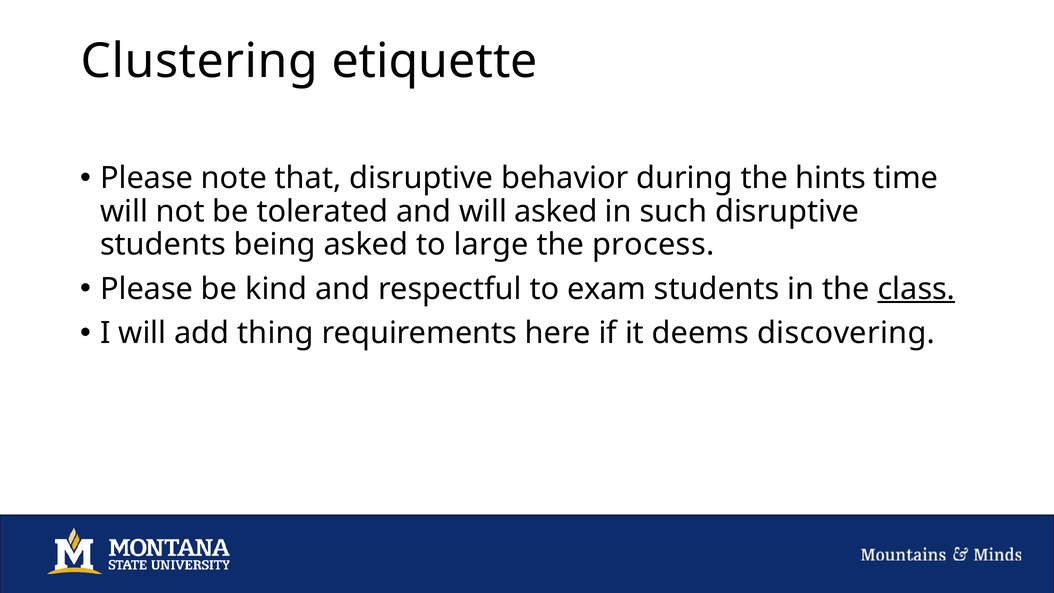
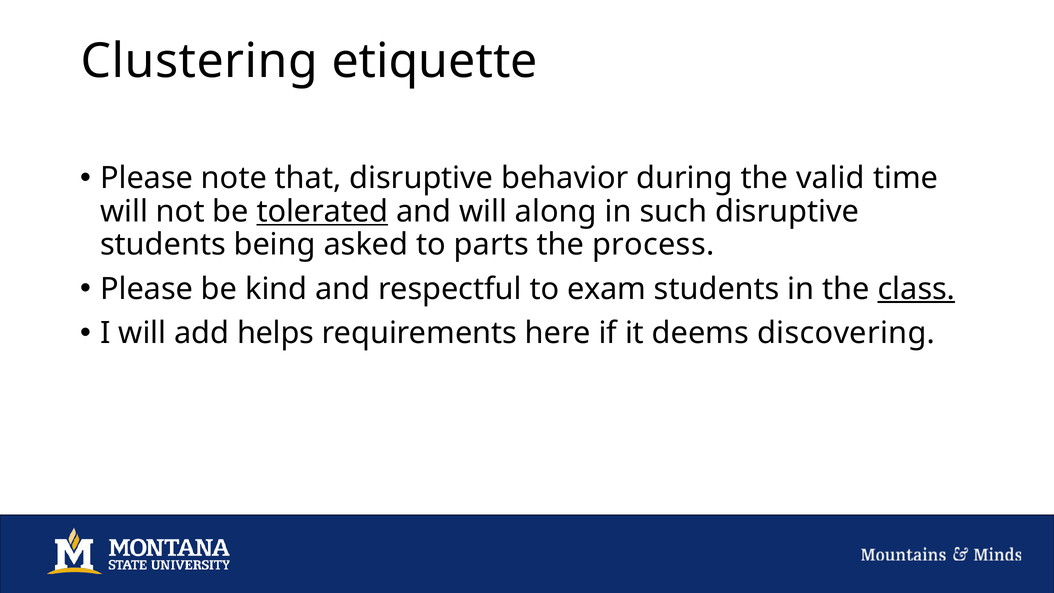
hints: hints -> valid
tolerated underline: none -> present
will asked: asked -> along
large: large -> parts
thing: thing -> helps
